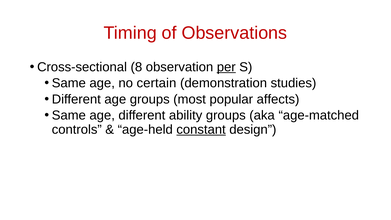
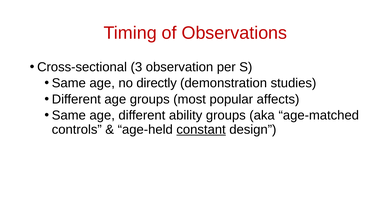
8: 8 -> 3
per underline: present -> none
certain: certain -> directly
